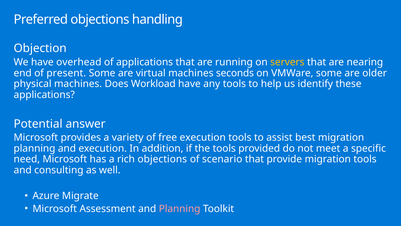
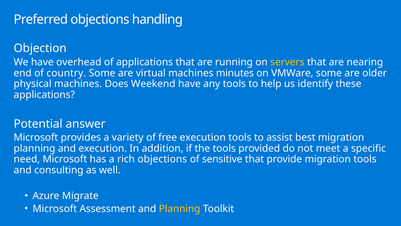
present: present -> country
seconds: seconds -> minutes
Workload: Workload -> Weekend
scenario: scenario -> sensitive
Planning at (180, 208) colour: pink -> yellow
